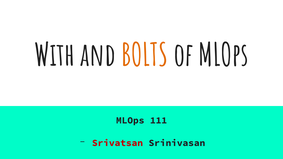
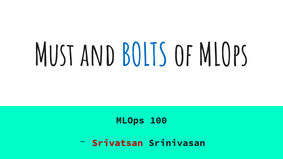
With: With -> Must
BOLTS colour: orange -> blue
111: 111 -> 100
